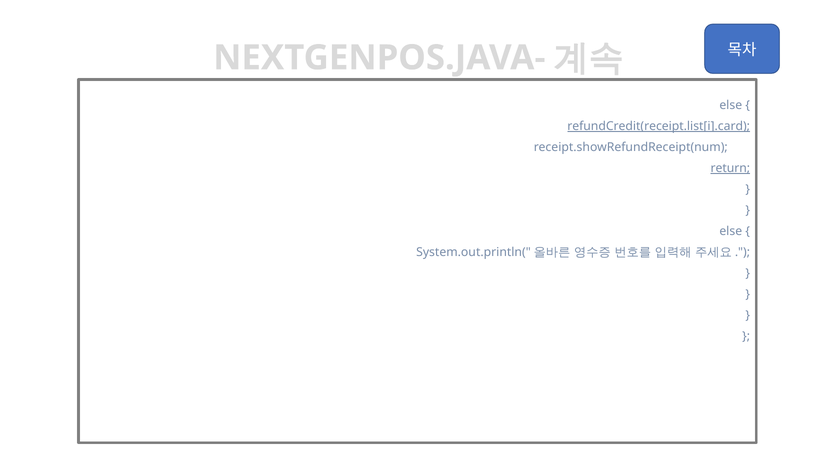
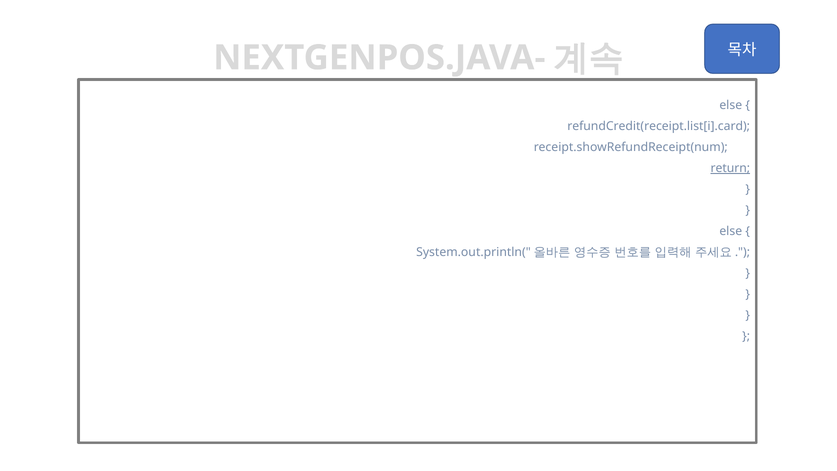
refundCredit(receipt.list[i].card underline: present -> none
